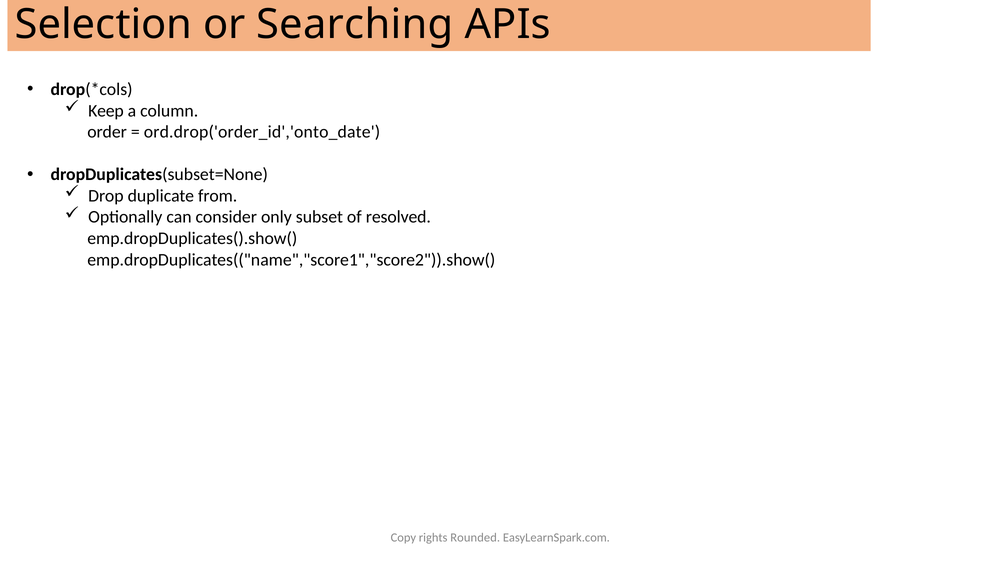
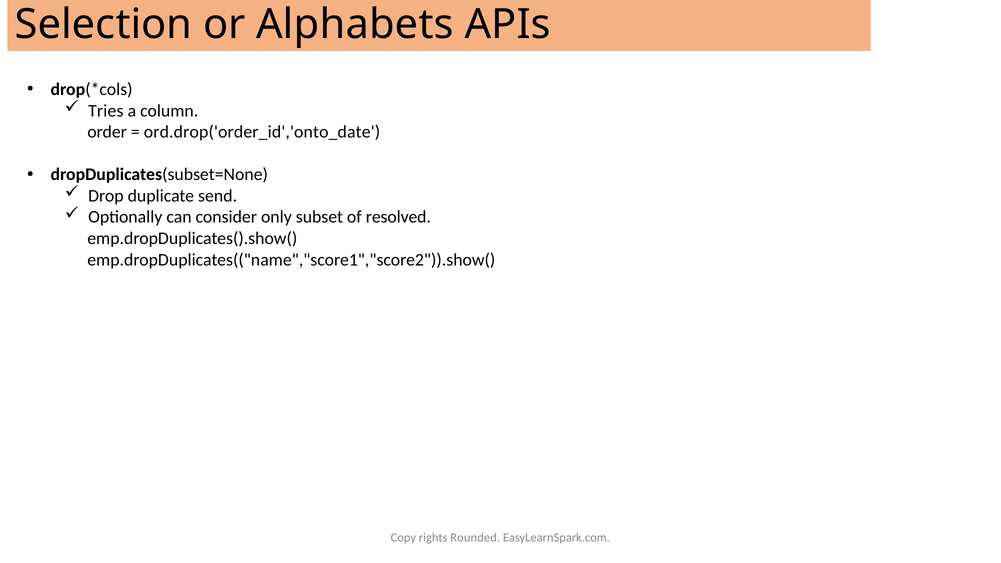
Searching: Searching -> Alphabets
Keep: Keep -> Tries
from: from -> send
